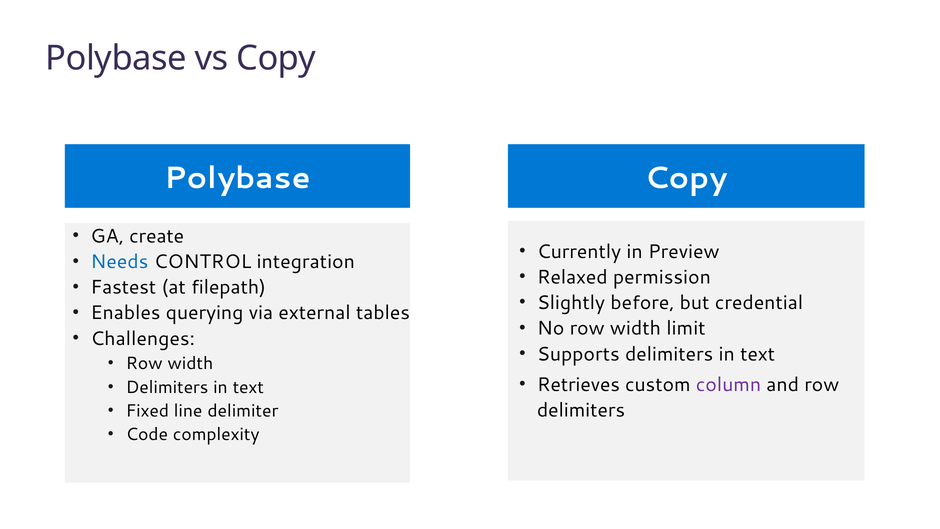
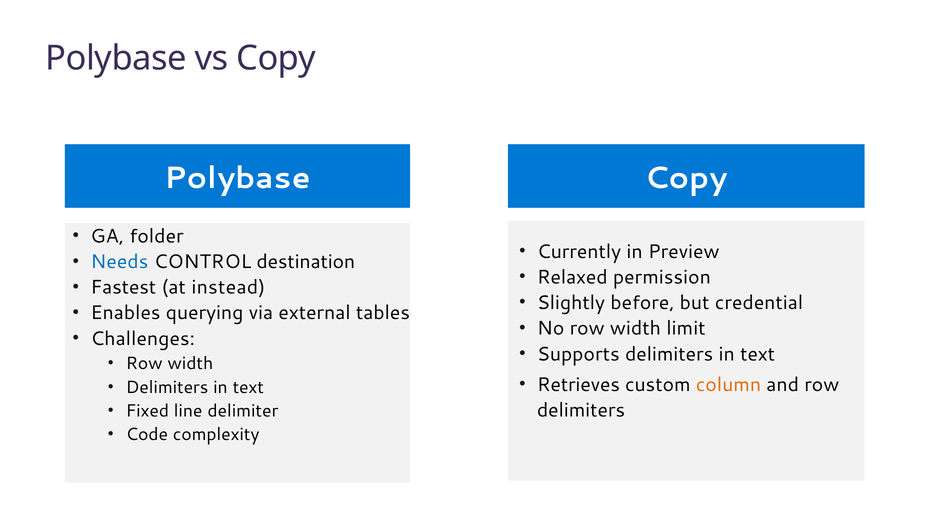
create: create -> folder
integration: integration -> destination
filepath: filepath -> instead
column colour: purple -> orange
